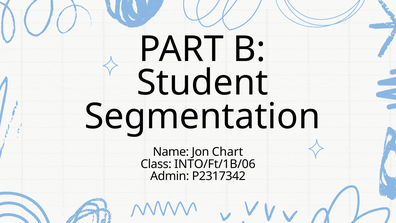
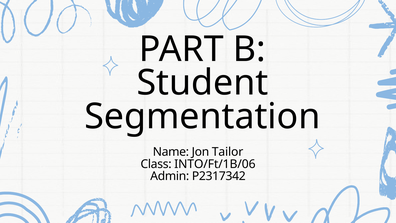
Chart: Chart -> Tailor
